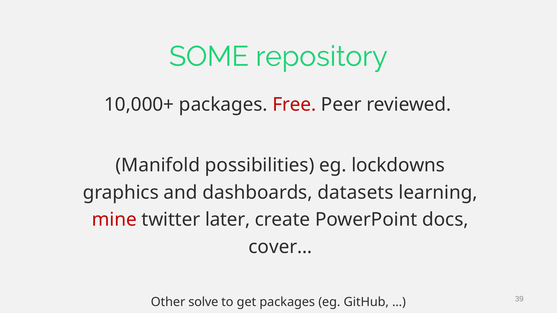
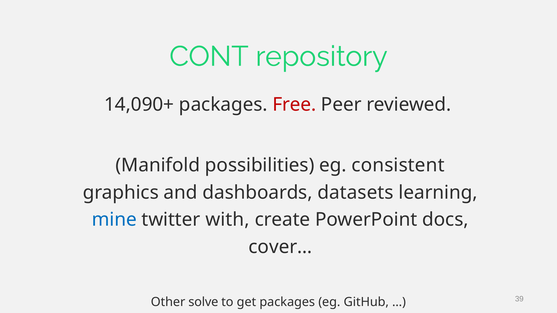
SOME: SOME -> CONT
10,000+: 10,000+ -> 14,090+
lockdowns: lockdowns -> consistent
mine colour: red -> blue
later: later -> with
